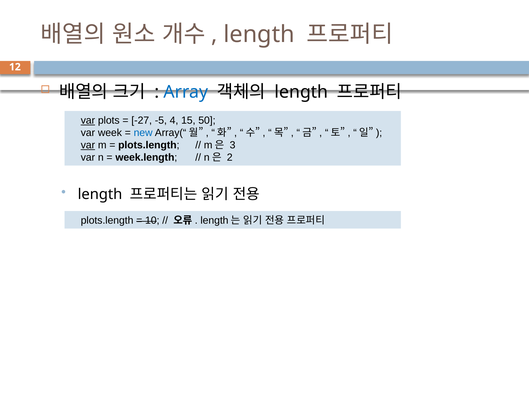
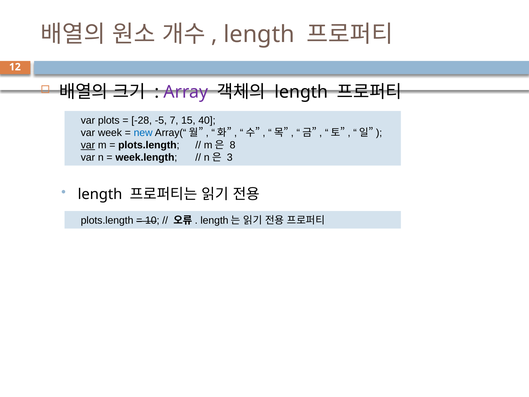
Array colour: blue -> purple
var at (88, 120) underline: present -> none
-27: -27 -> -28
4: 4 -> 7
50: 50 -> 40
3: 3 -> 8
2: 2 -> 3
